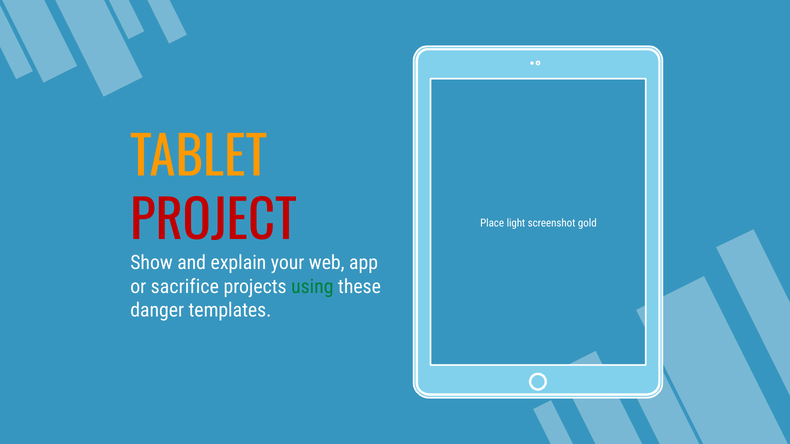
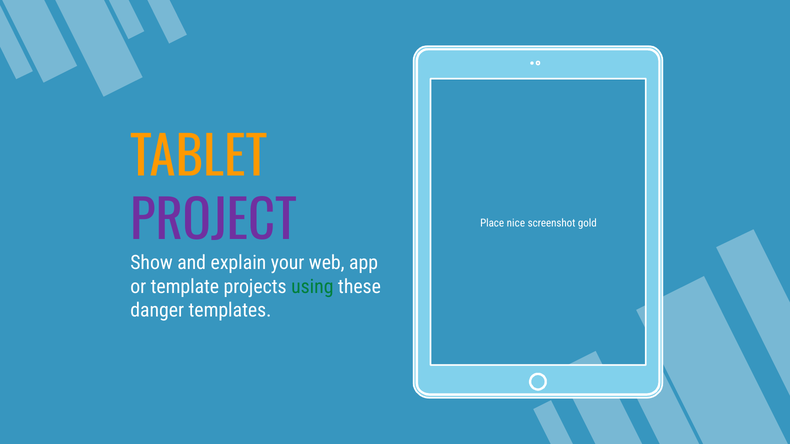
PROJECT colour: red -> purple
light: light -> nice
sacrifice: sacrifice -> template
